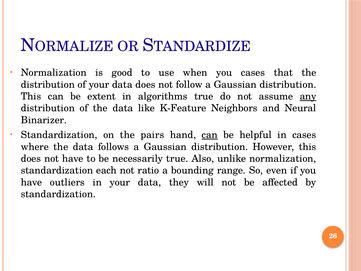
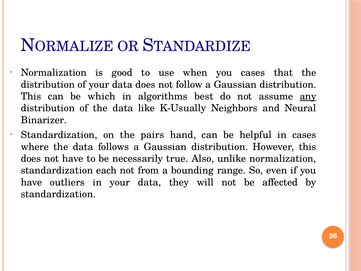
extent: extent -> which
algorithms true: true -> best
K-Feature: K-Feature -> K-Usually
can at (210, 135) underline: present -> none
ratio: ratio -> from
